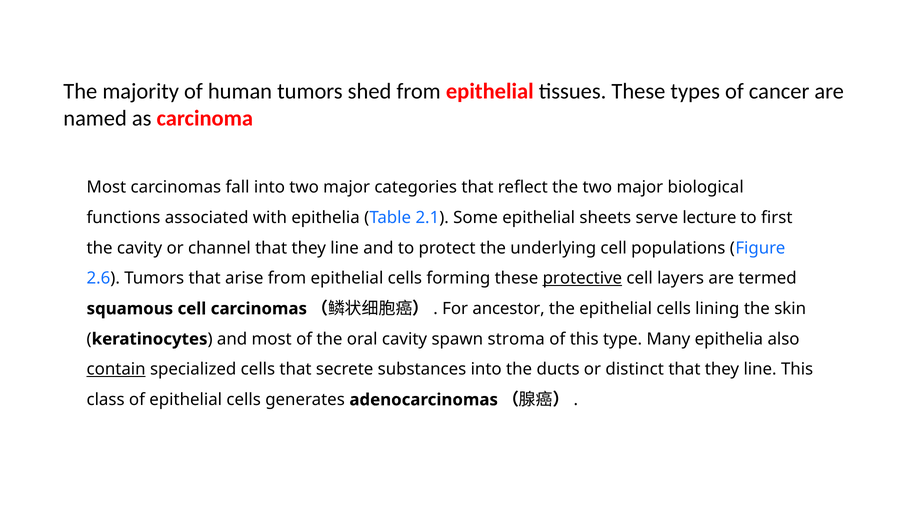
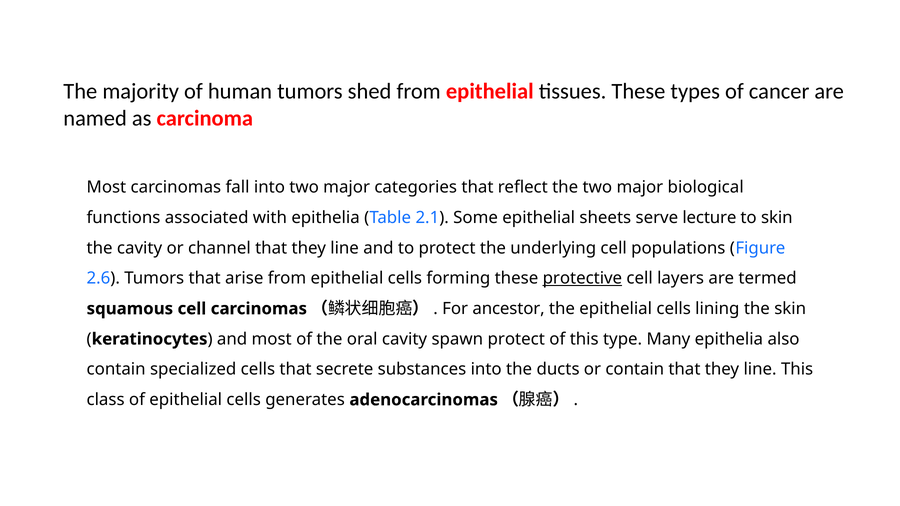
to first: first -> skin
spawn stroma: stroma -> protect
contain at (116, 370) underline: present -> none
or distinct: distinct -> contain
